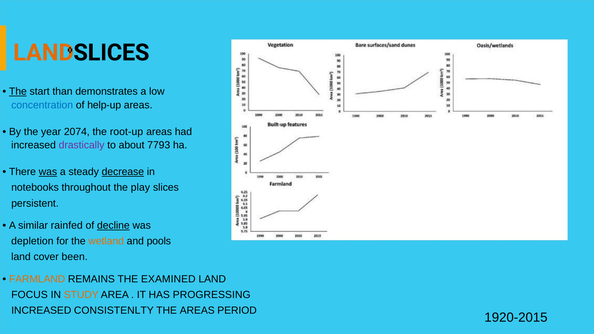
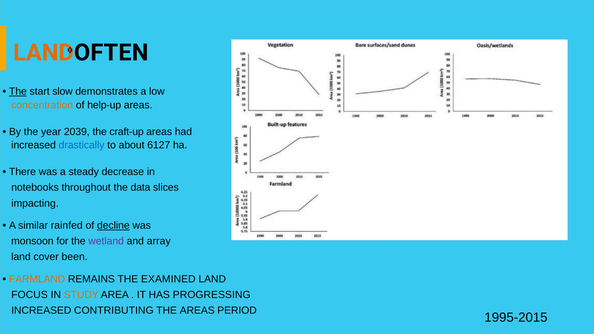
SLICES at (111, 53): SLICES -> OFTEN
than: than -> slow
concentration colour: blue -> orange
2074: 2074 -> 2039
root-up: root-up -> craft-up
drastically colour: purple -> blue
7793: 7793 -> 6127
was at (48, 172) underline: present -> none
decrease underline: present -> none
play: play -> data
persistent: persistent -> impacting
depletion: depletion -> monsoon
wetland colour: orange -> purple
pools: pools -> array
CONSISTENLTY: CONSISTENLTY -> CONTRIBUTING
1920-2015: 1920-2015 -> 1995-2015
